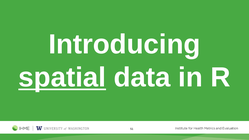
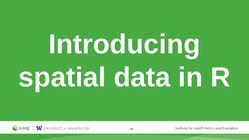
spatial underline: present -> none
